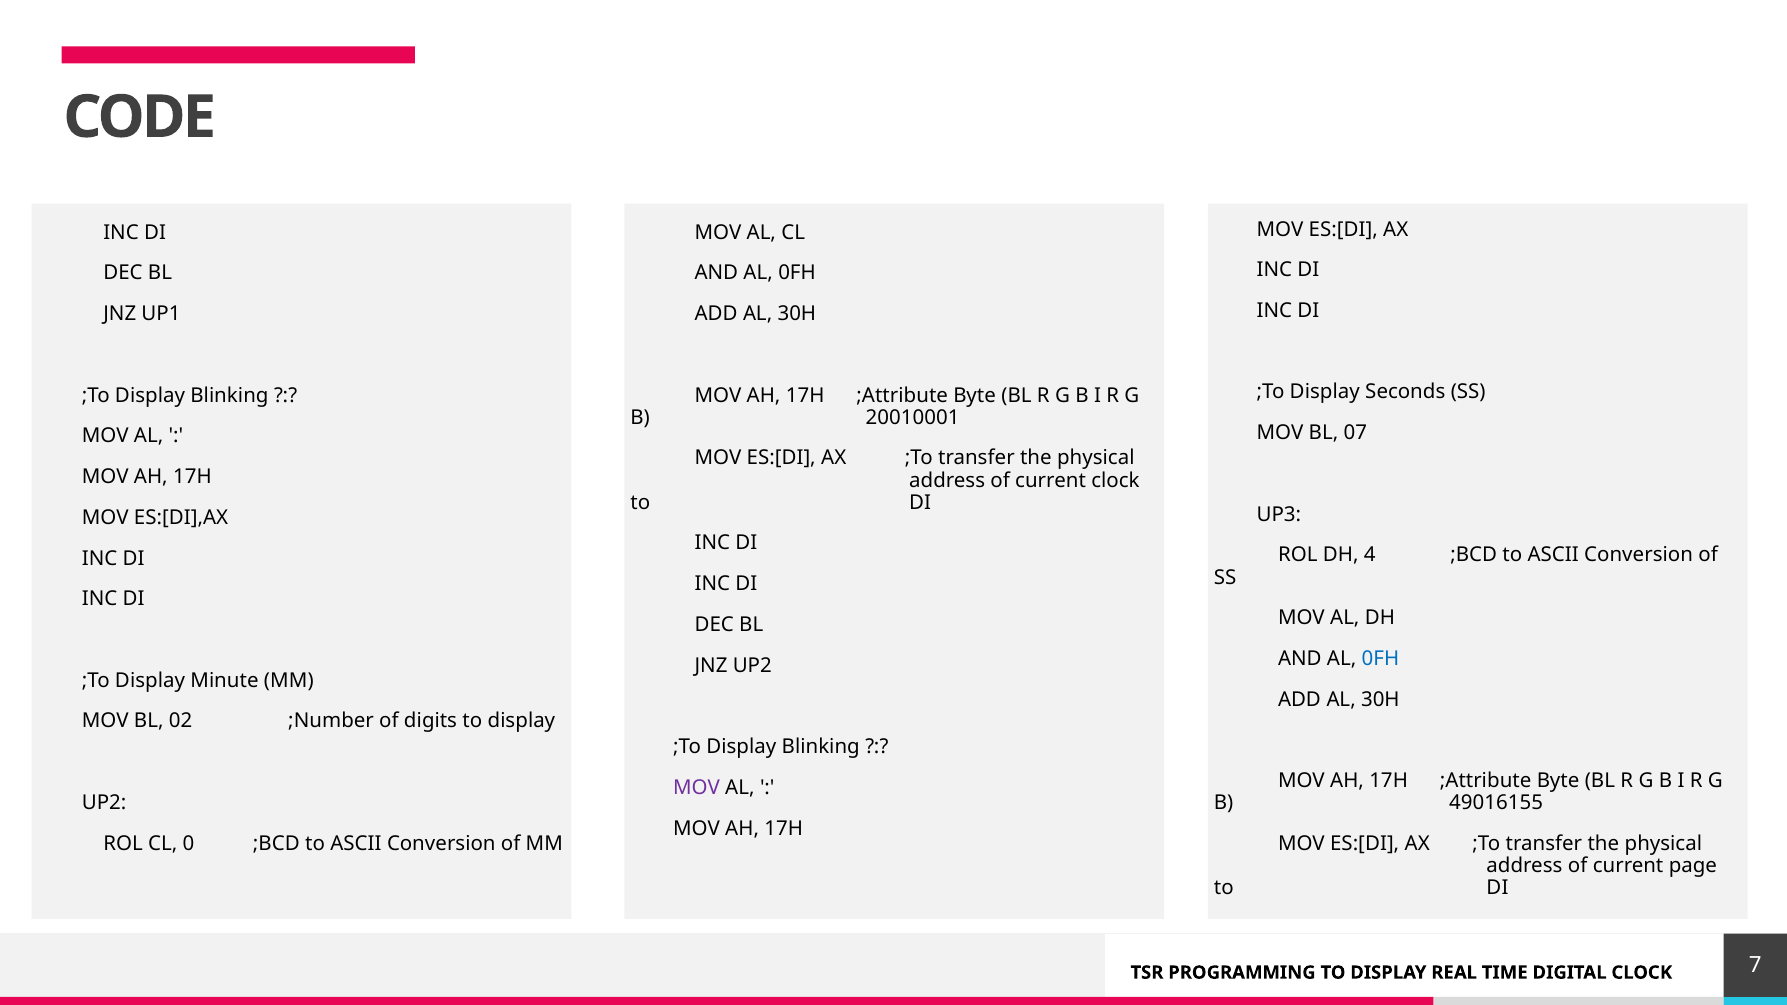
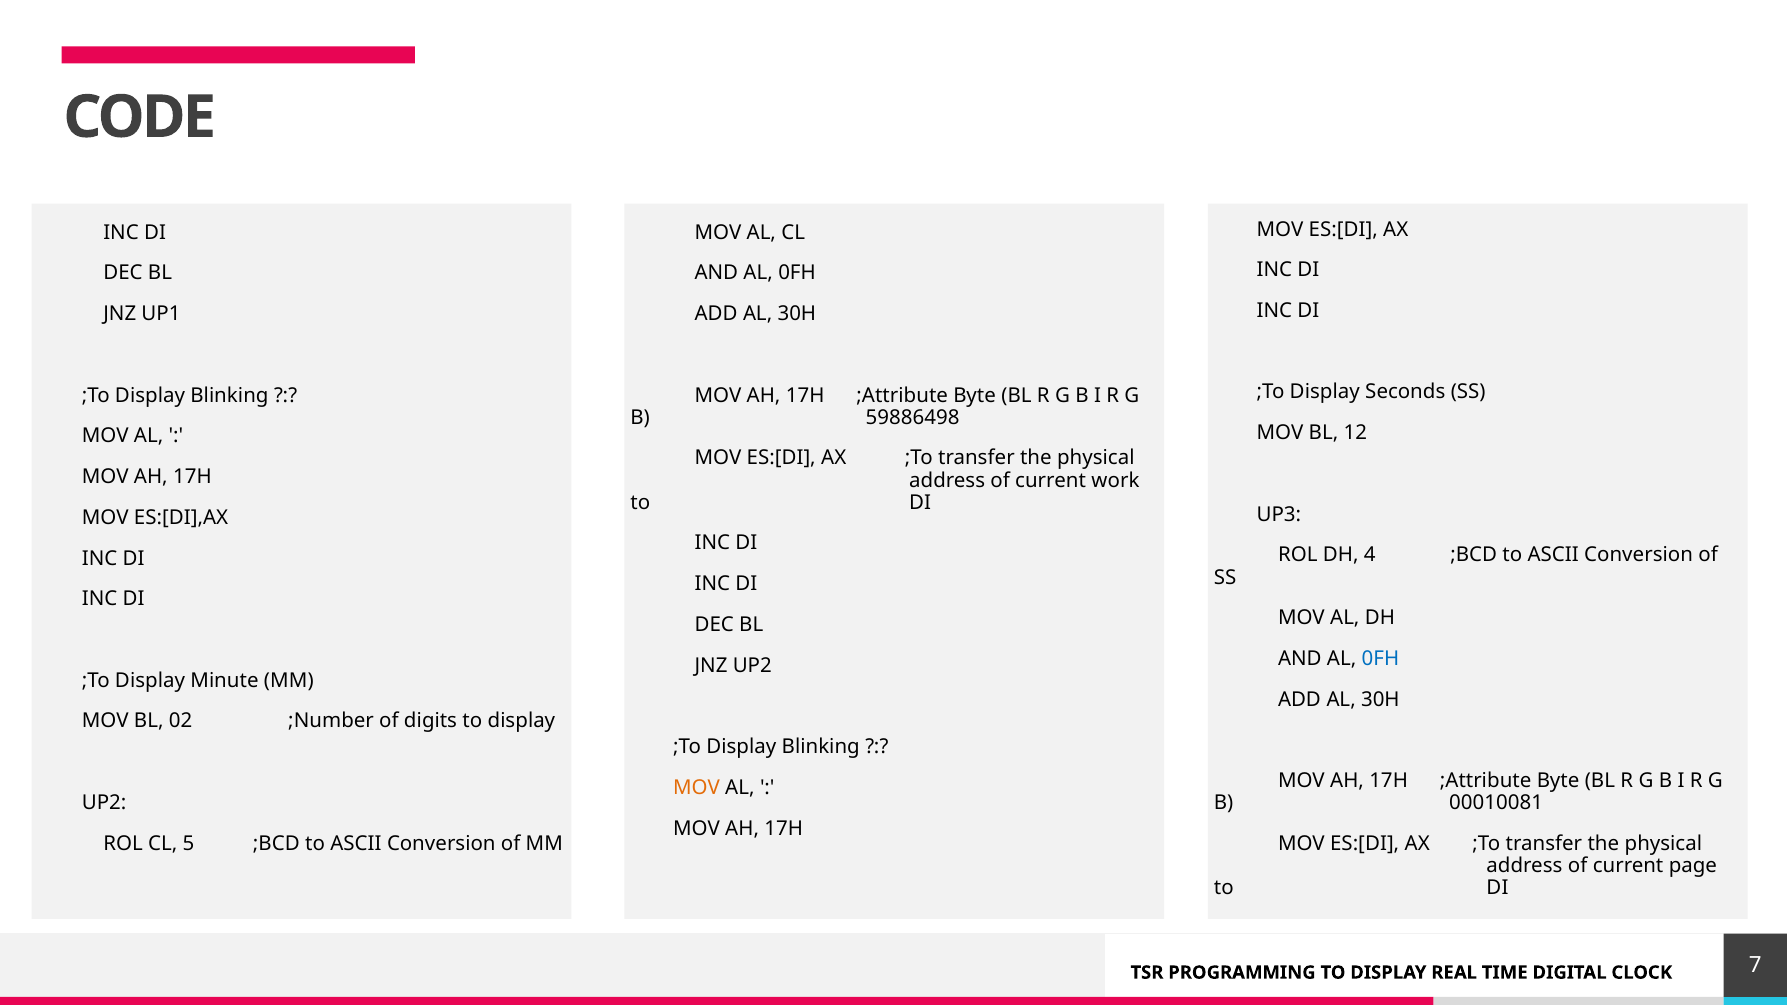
20010001: 20010001 -> 59886498
07: 07 -> 12
current clock: clock -> work
MOV at (697, 788) colour: purple -> orange
49016155: 49016155 -> 00010081
0: 0 -> 5
